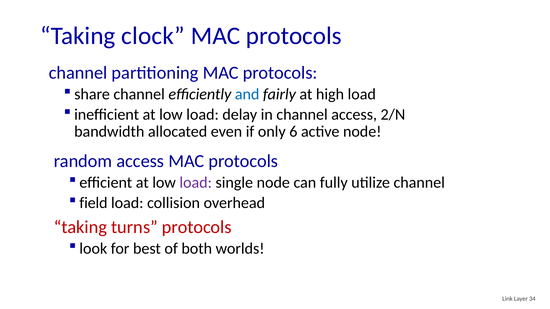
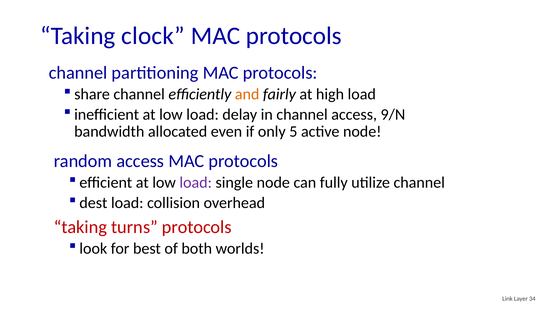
and colour: blue -> orange
2/N: 2/N -> 9/N
6: 6 -> 5
field: field -> dest
